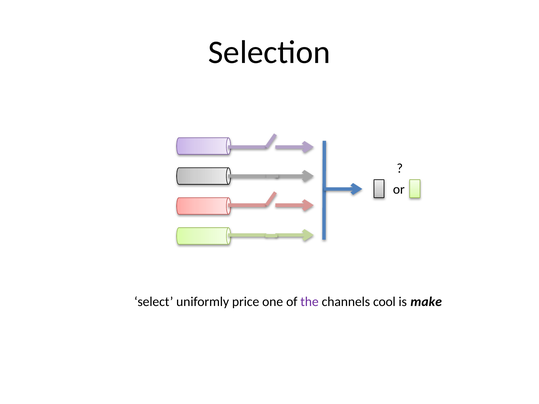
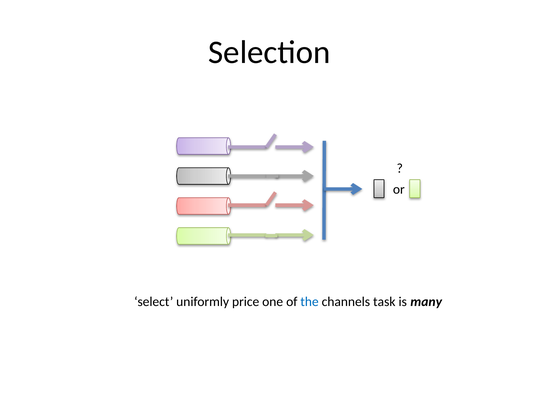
the colour: purple -> blue
cool: cool -> task
make: make -> many
